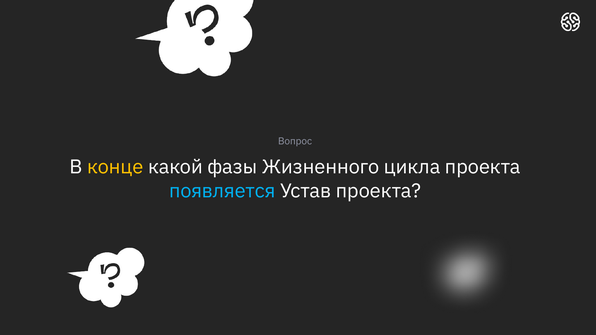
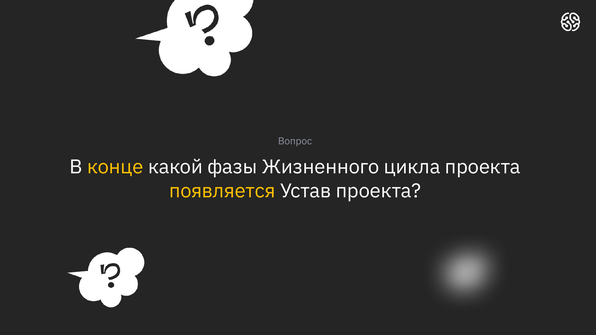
появляется colour: light blue -> yellow
